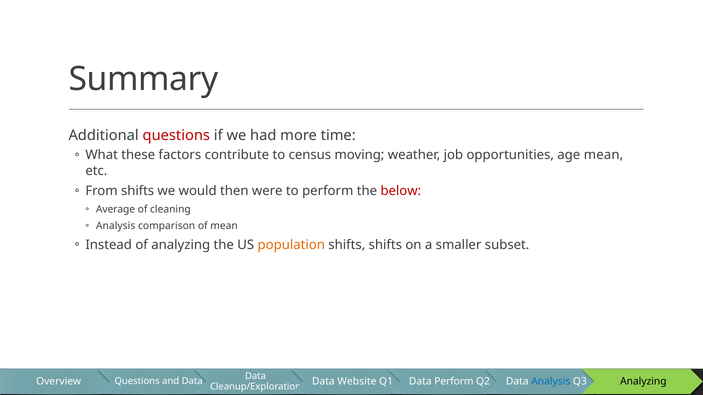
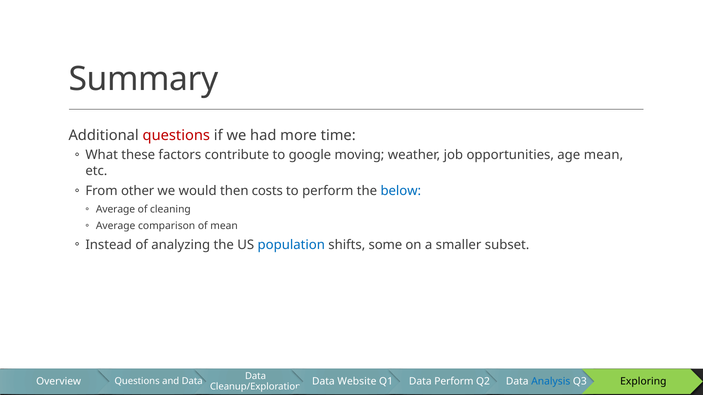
census: census -> google
From shifts: shifts -> other
were: were -> costs
below colour: red -> blue
Analysis at (116, 226): Analysis -> Average
population colour: orange -> blue
shifts shifts: shifts -> some
Analyzing at (643, 382): Analyzing -> Exploring
